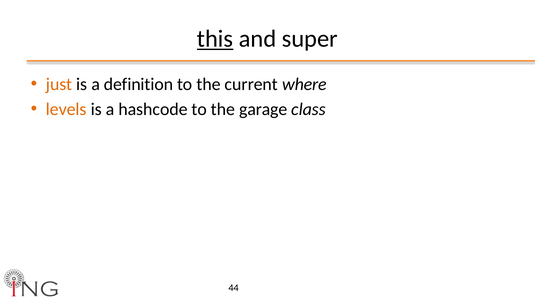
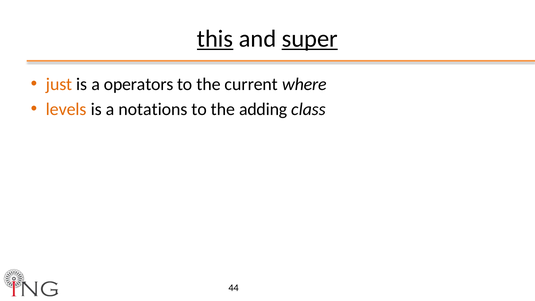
super underline: none -> present
definition: definition -> operators
hashcode: hashcode -> notations
garage: garage -> adding
